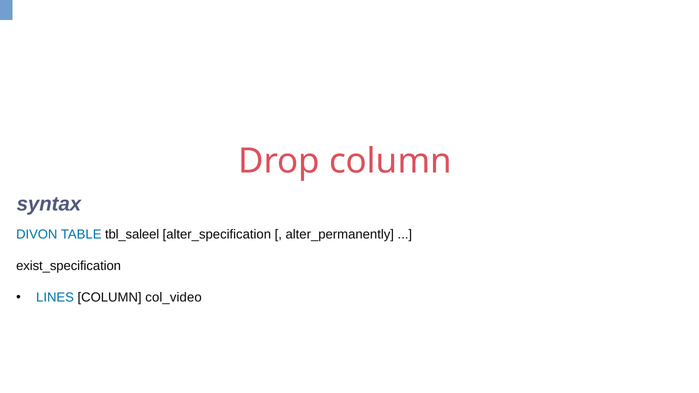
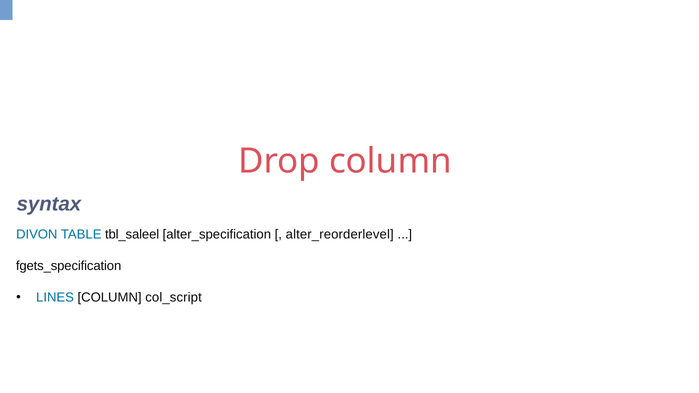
alter_permanently: alter_permanently -> alter_reorderlevel
exist_specification: exist_specification -> fgets_specification
col_video: col_video -> col_script
